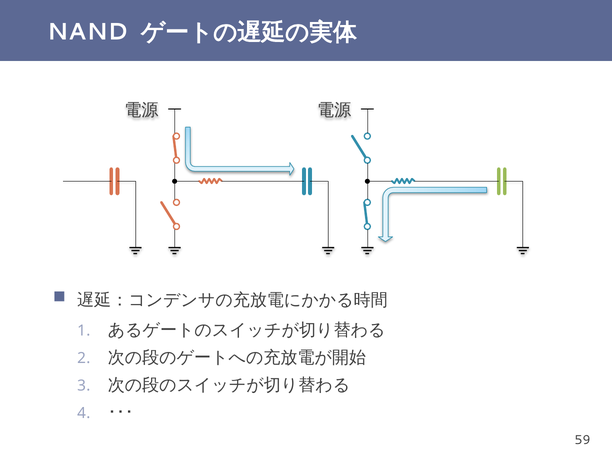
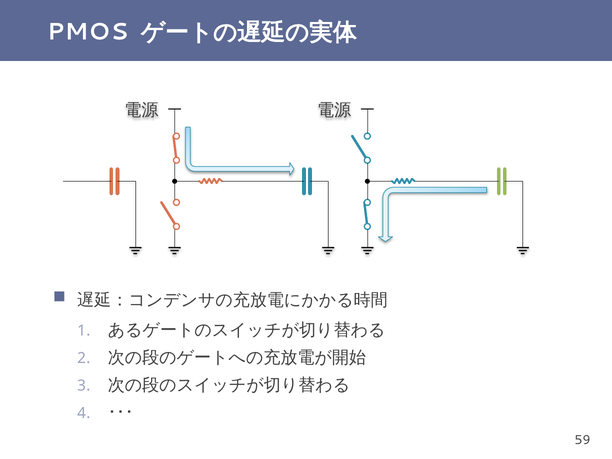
NAND: NAND -> PMOS
